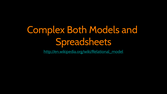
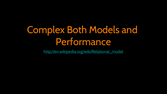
Spreadsheets: Spreadsheets -> Performance
